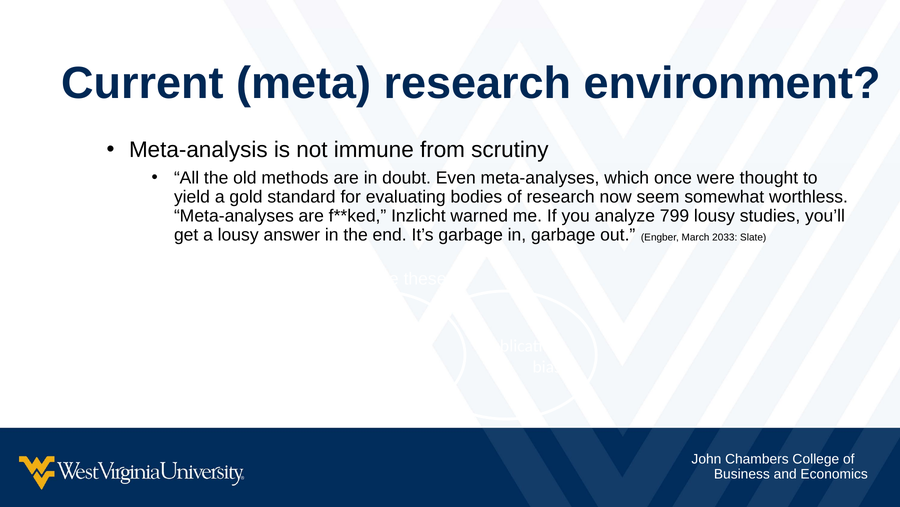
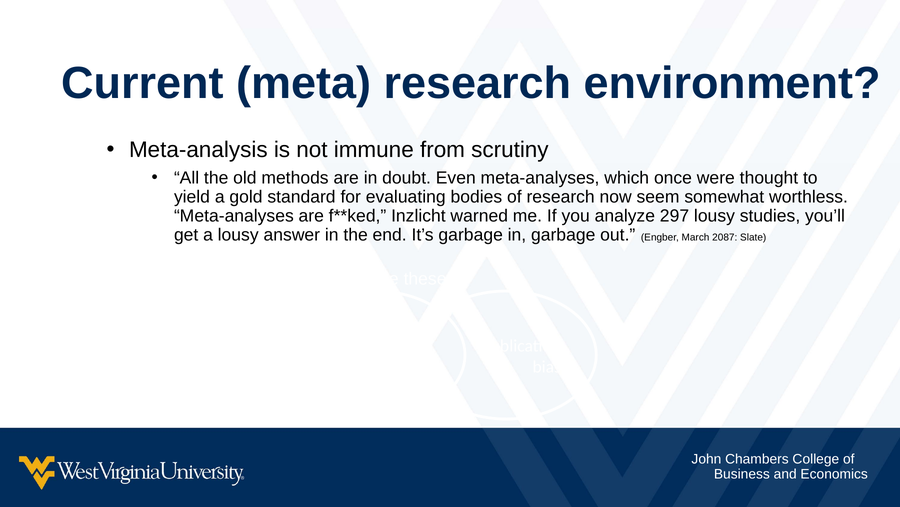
799: 799 -> 297
2033: 2033 -> 2087
